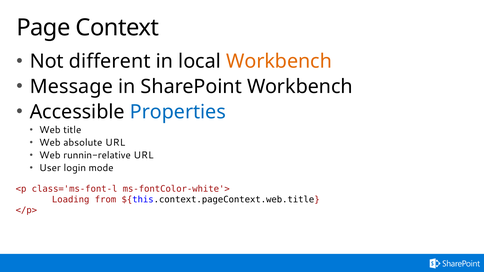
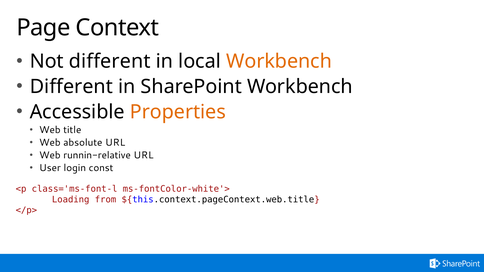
Message at (71, 87): Message -> Different
Properties colour: blue -> orange
mode: mode -> const
